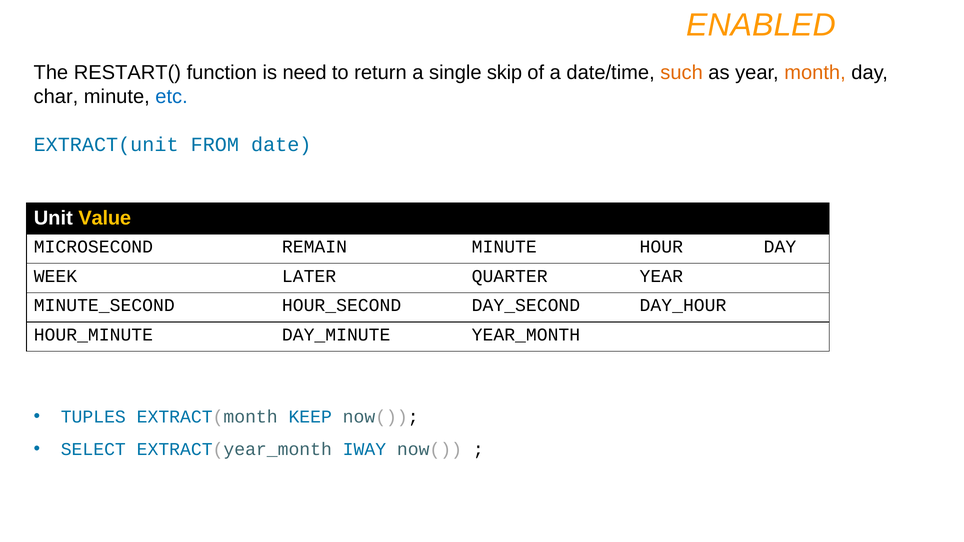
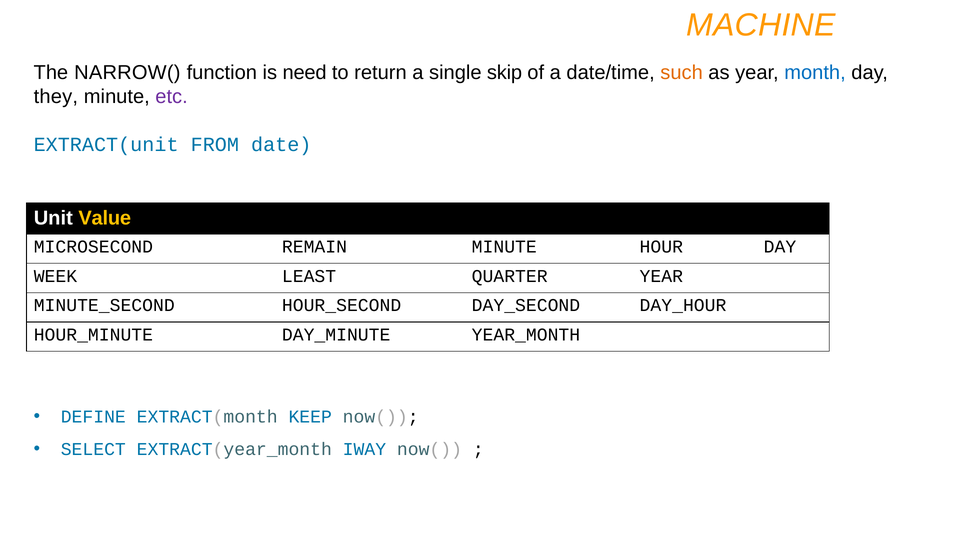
ENABLED: ENABLED -> MACHINE
RESTART(: RESTART( -> NARROW(
month colour: orange -> blue
char: char -> they
etc colour: blue -> purple
LATER: LATER -> LEAST
TUPLES: TUPLES -> DEFINE
